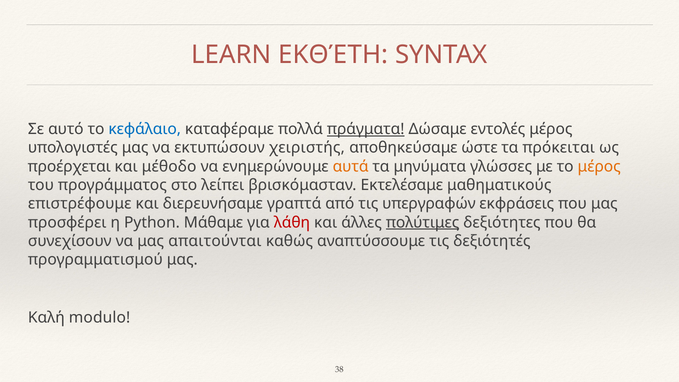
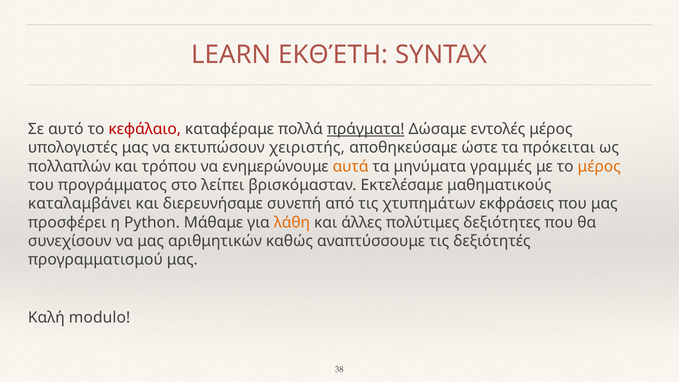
κεφάλαιο colour: blue -> red
προέρχεται: προέρχεται -> πολλαπλών
μέθοδο: μέθοδο -> τρόπου
γλώσσες: γλώσσες -> γραμμές
επιστρέφουμε: επιστρέφουμε -> καταλαμβάνει
γραπτά: γραπτά -> συνεπή
υπεργραφών: υπεργραφών -> χτυπημάτων
λάθη colour: red -> orange
πολύτιμες underline: present -> none
απαιτούνται: απαιτούνται -> αριθμητικών
